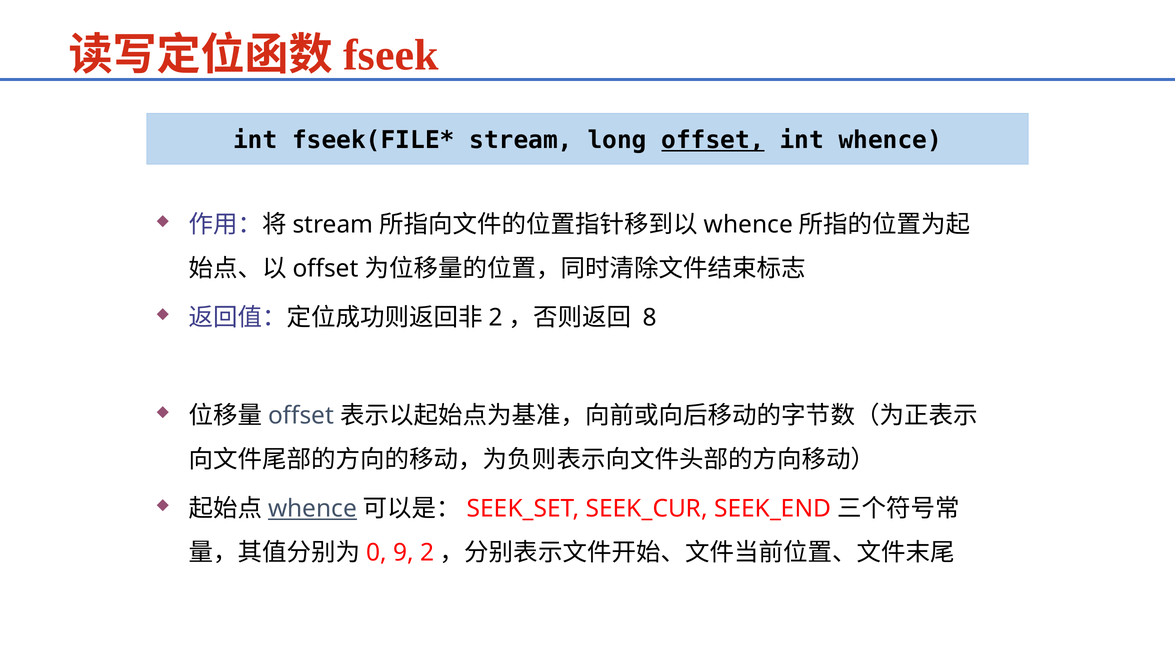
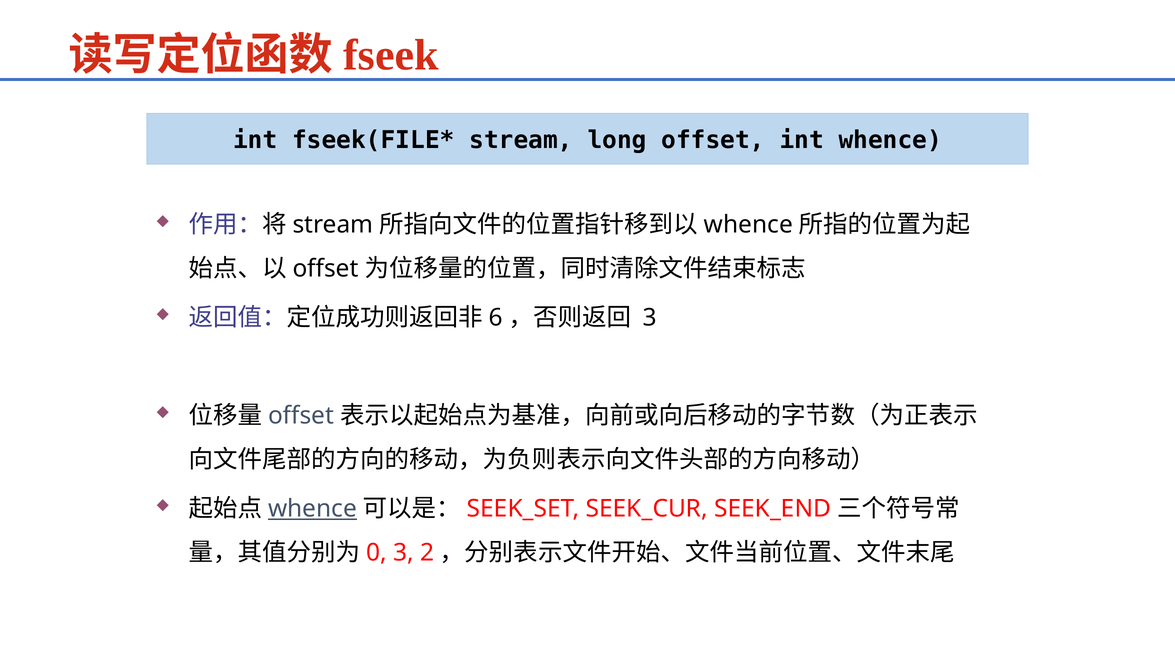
offset at (713, 140) underline: present -> none
2 at (496, 318): 2 -> 6
8 at (650, 318): 8 -> 3
0 9: 9 -> 3
